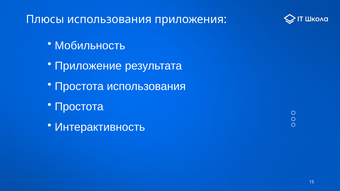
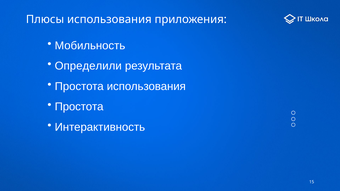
Приложение: Приложение -> Определили
